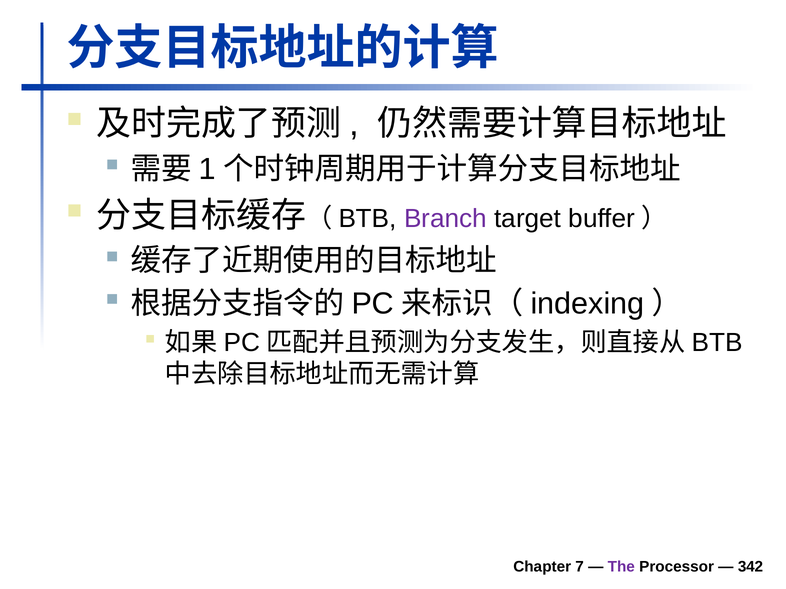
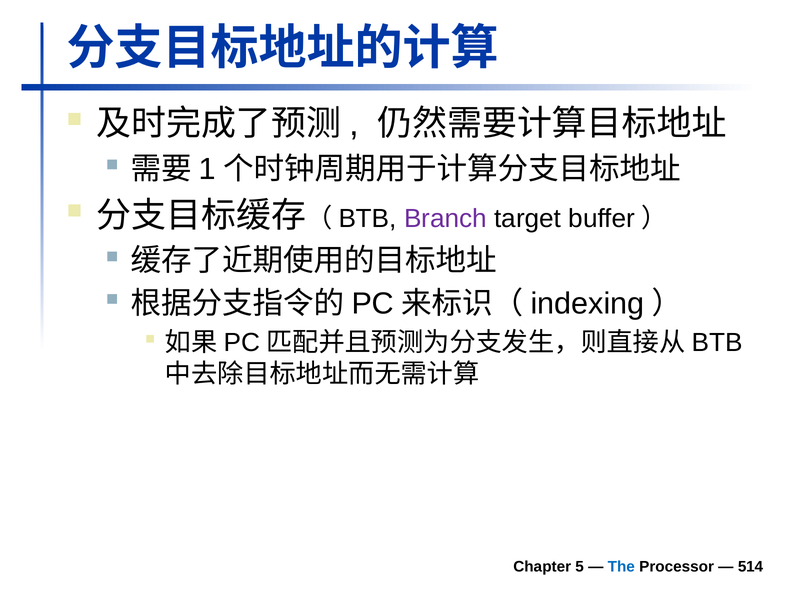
7: 7 -> 5
The colour: purple -> blue
342: 342 -> 514
